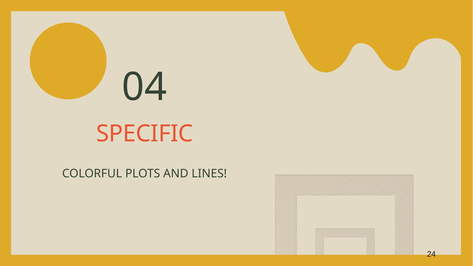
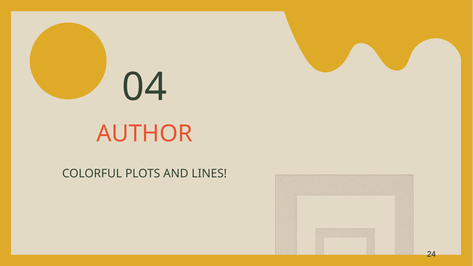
SPECIFIC: SPECIFIC -> AUTHOR
